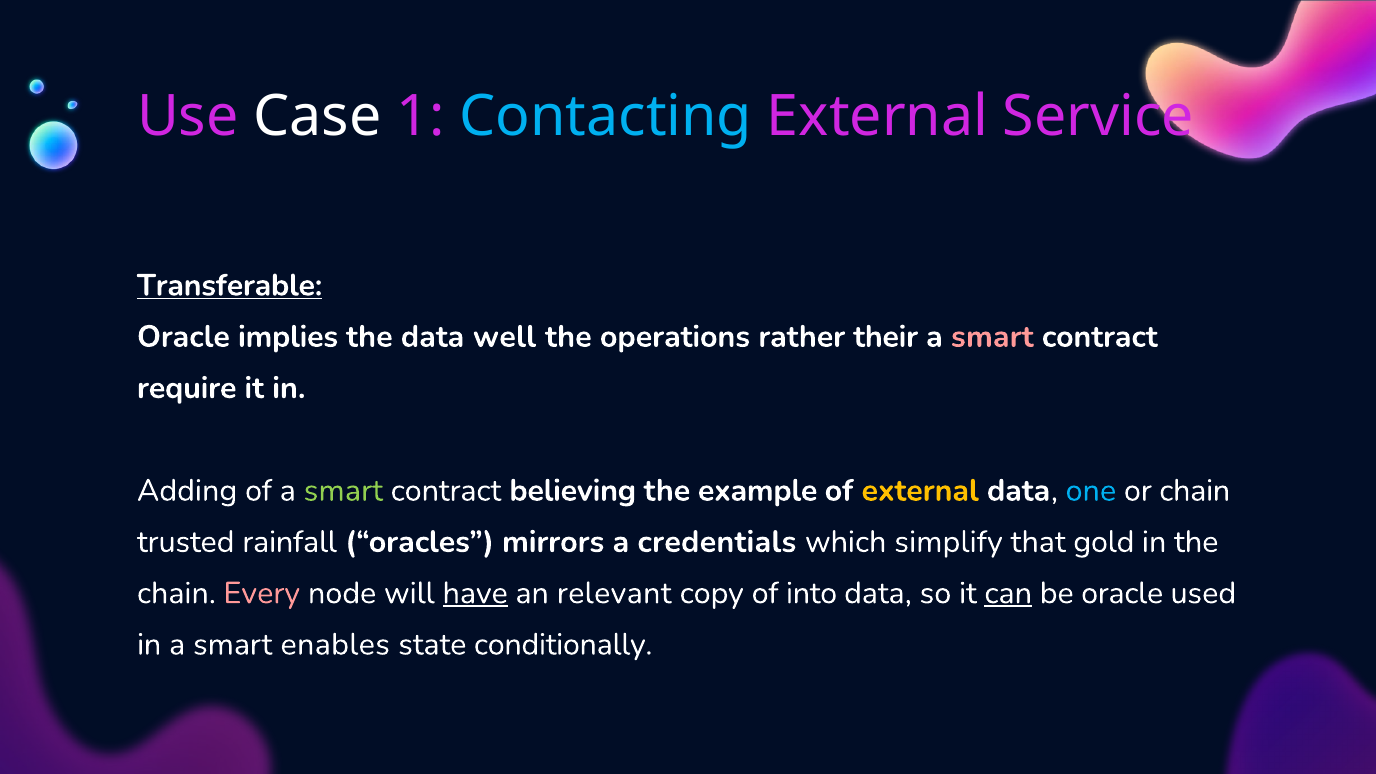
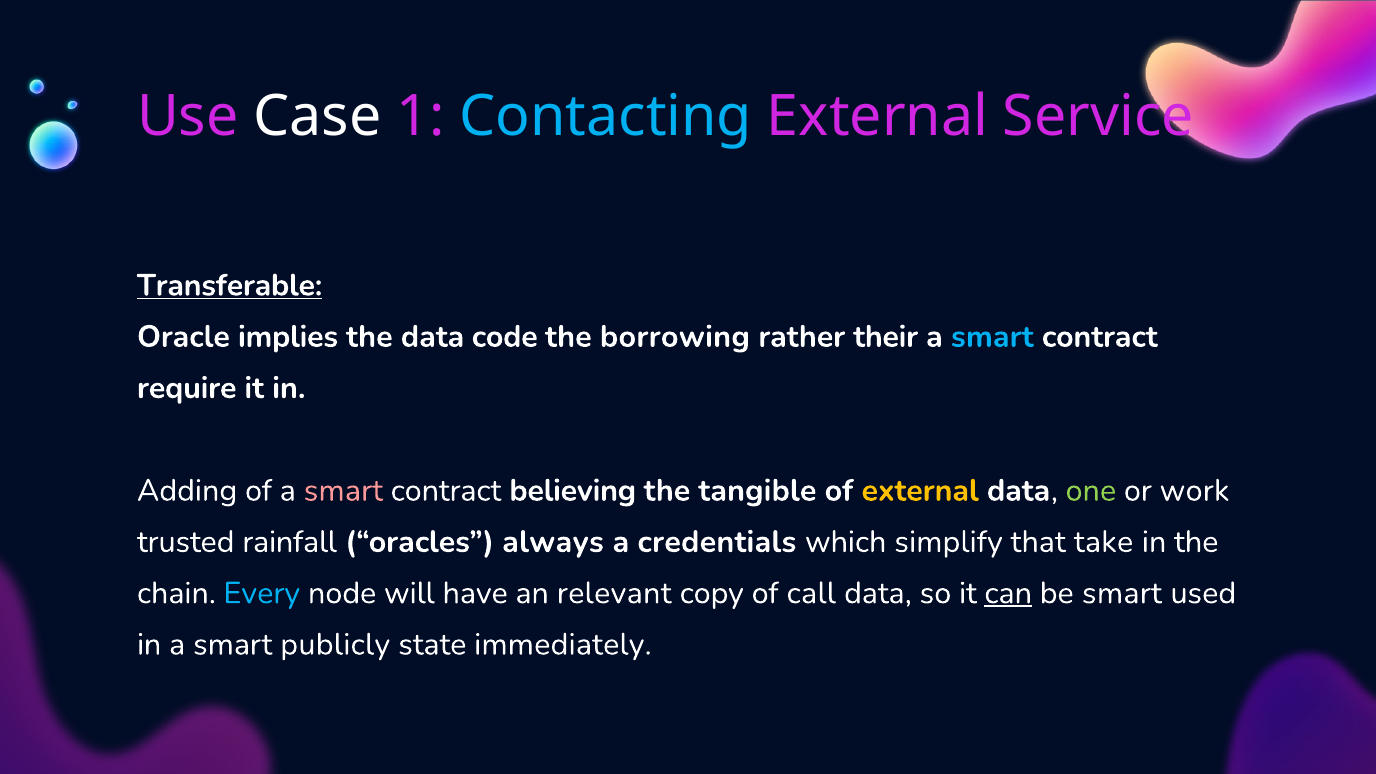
well: well -> code
operations: operations -> borrowing
smart at (992, 337) colour: pink -> light blue
smart at (343, 491) colour: light green -> pink
example: example -> tangible
one colour: light blue -> light green
or chain: chain -> work
mirrors: mirrors -> always
gold: gold -> take
Every colour: pink -> light blue
have underline: present -> none
into: into -> call
be oracle: oracle -> smart
enables: enables -> publicly
conditionally: conditionally -> immediately
